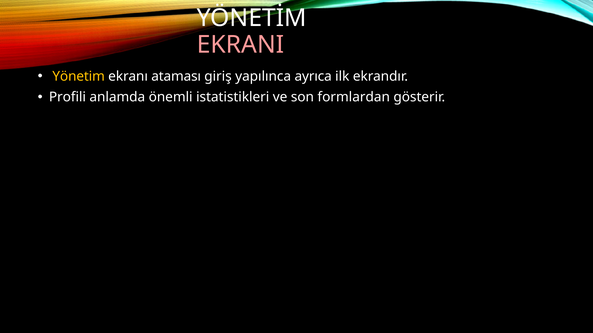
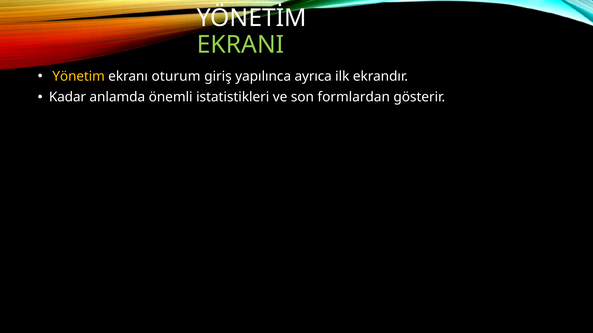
EKRANI colour: pink -> light green
ataması: ataması -> oturum
Profili: Profili -> Kadar
